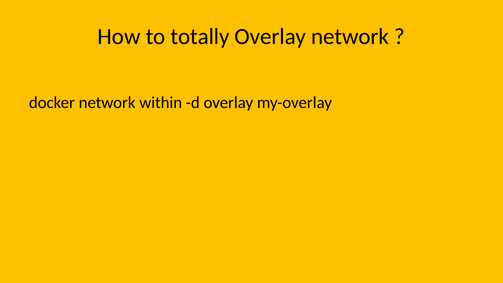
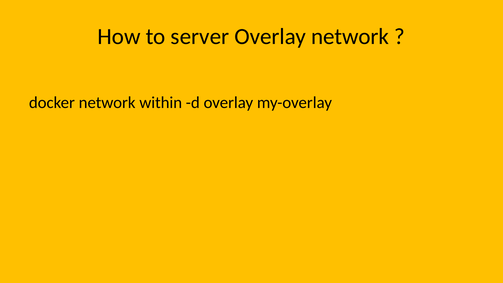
totally: totally -> server
